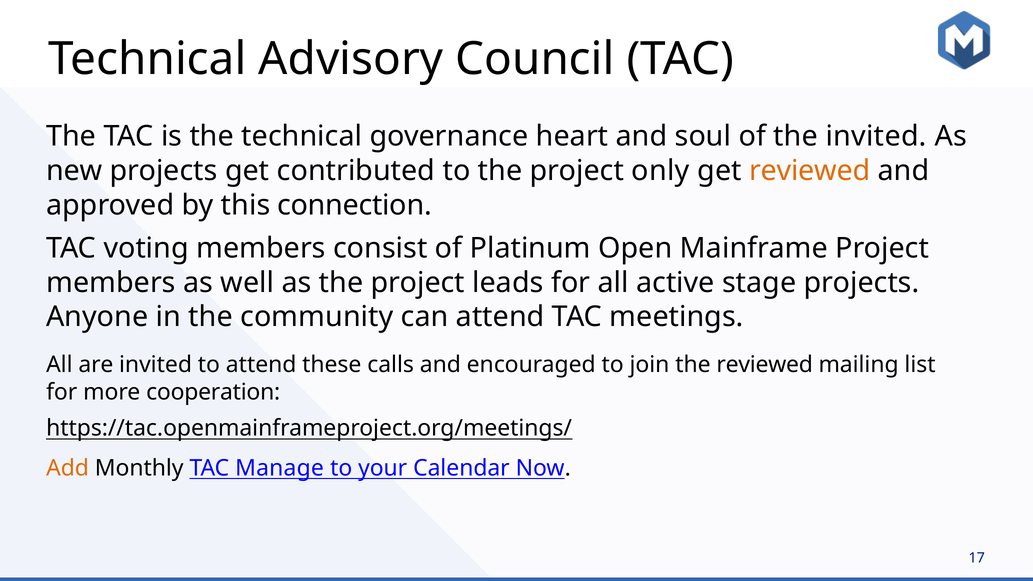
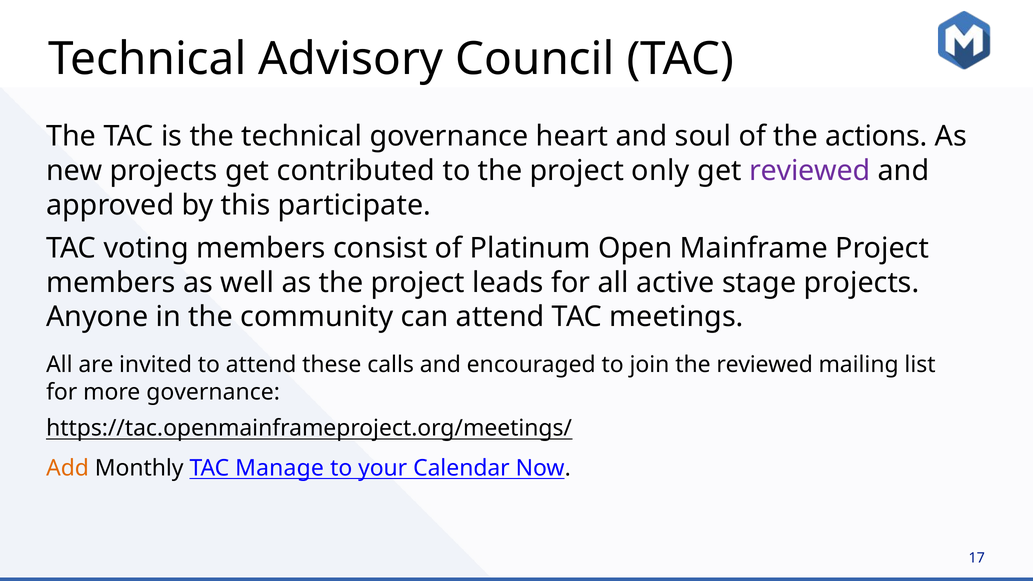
the invited: invited -> actions
reviewed at (810, 171) colour: orange -> purple
connection: connection -> participate
more cooperation: cooperation -> governance
